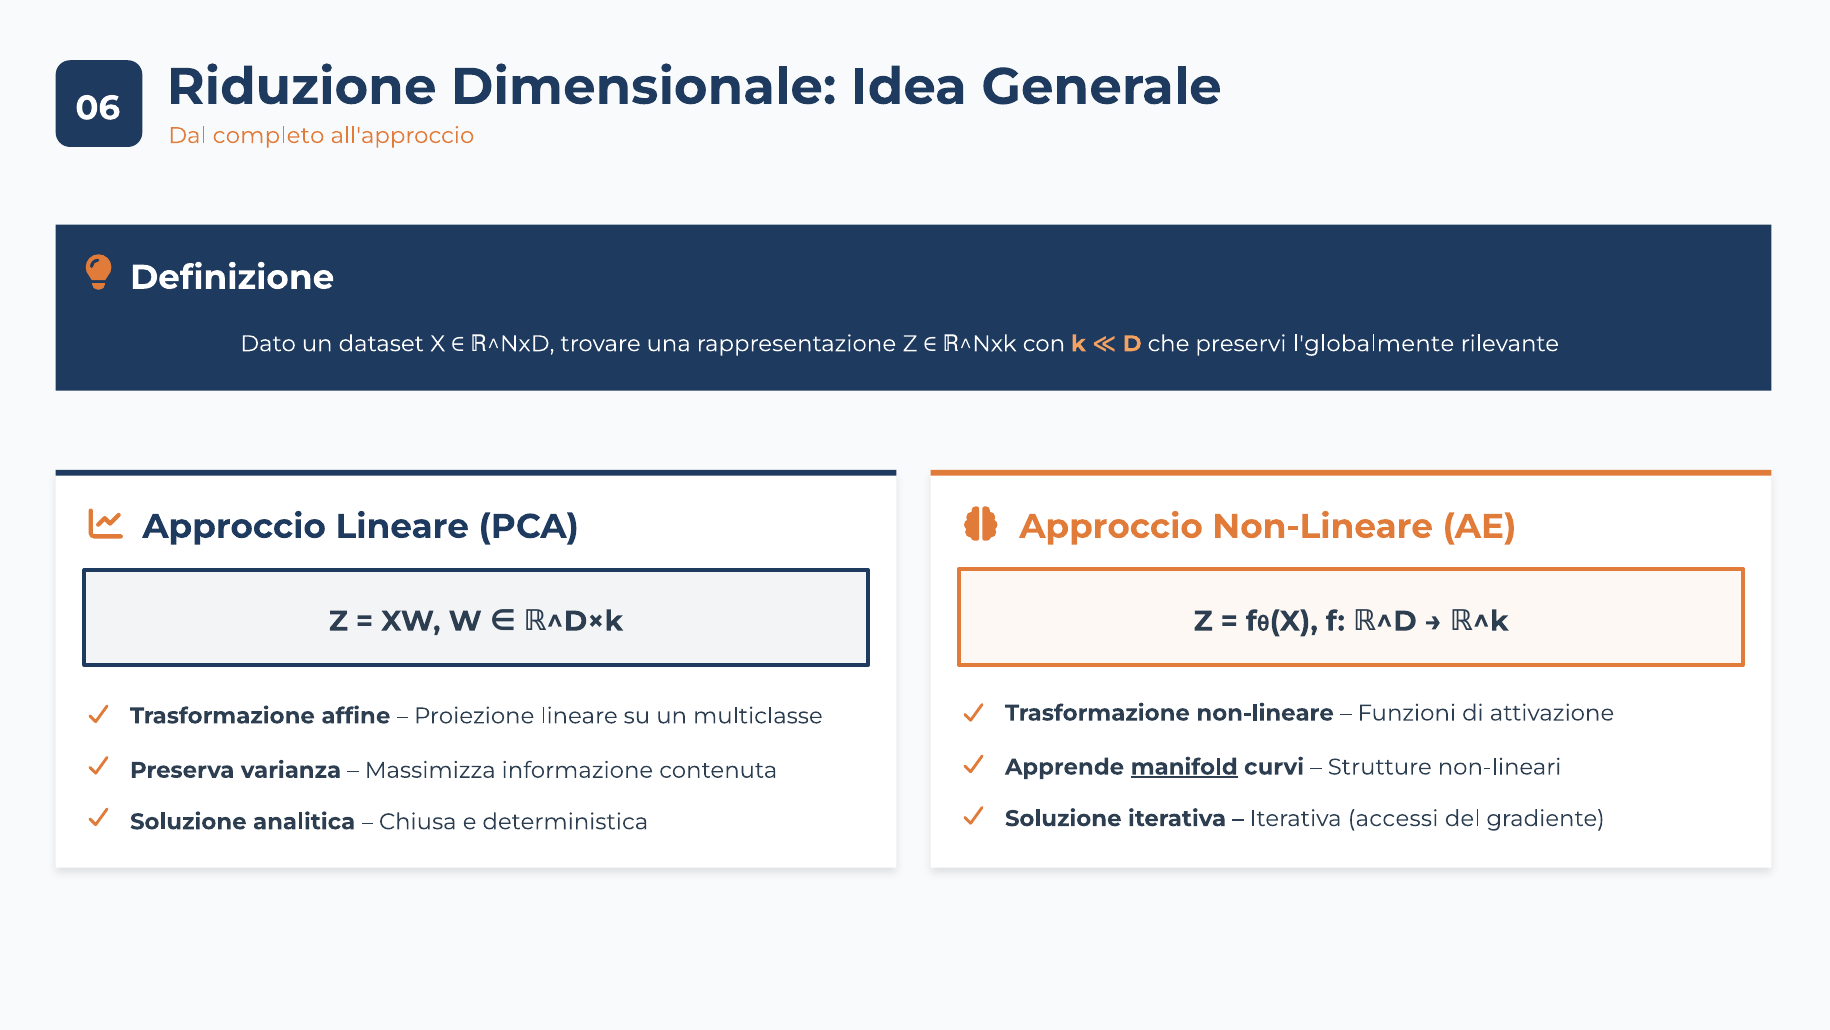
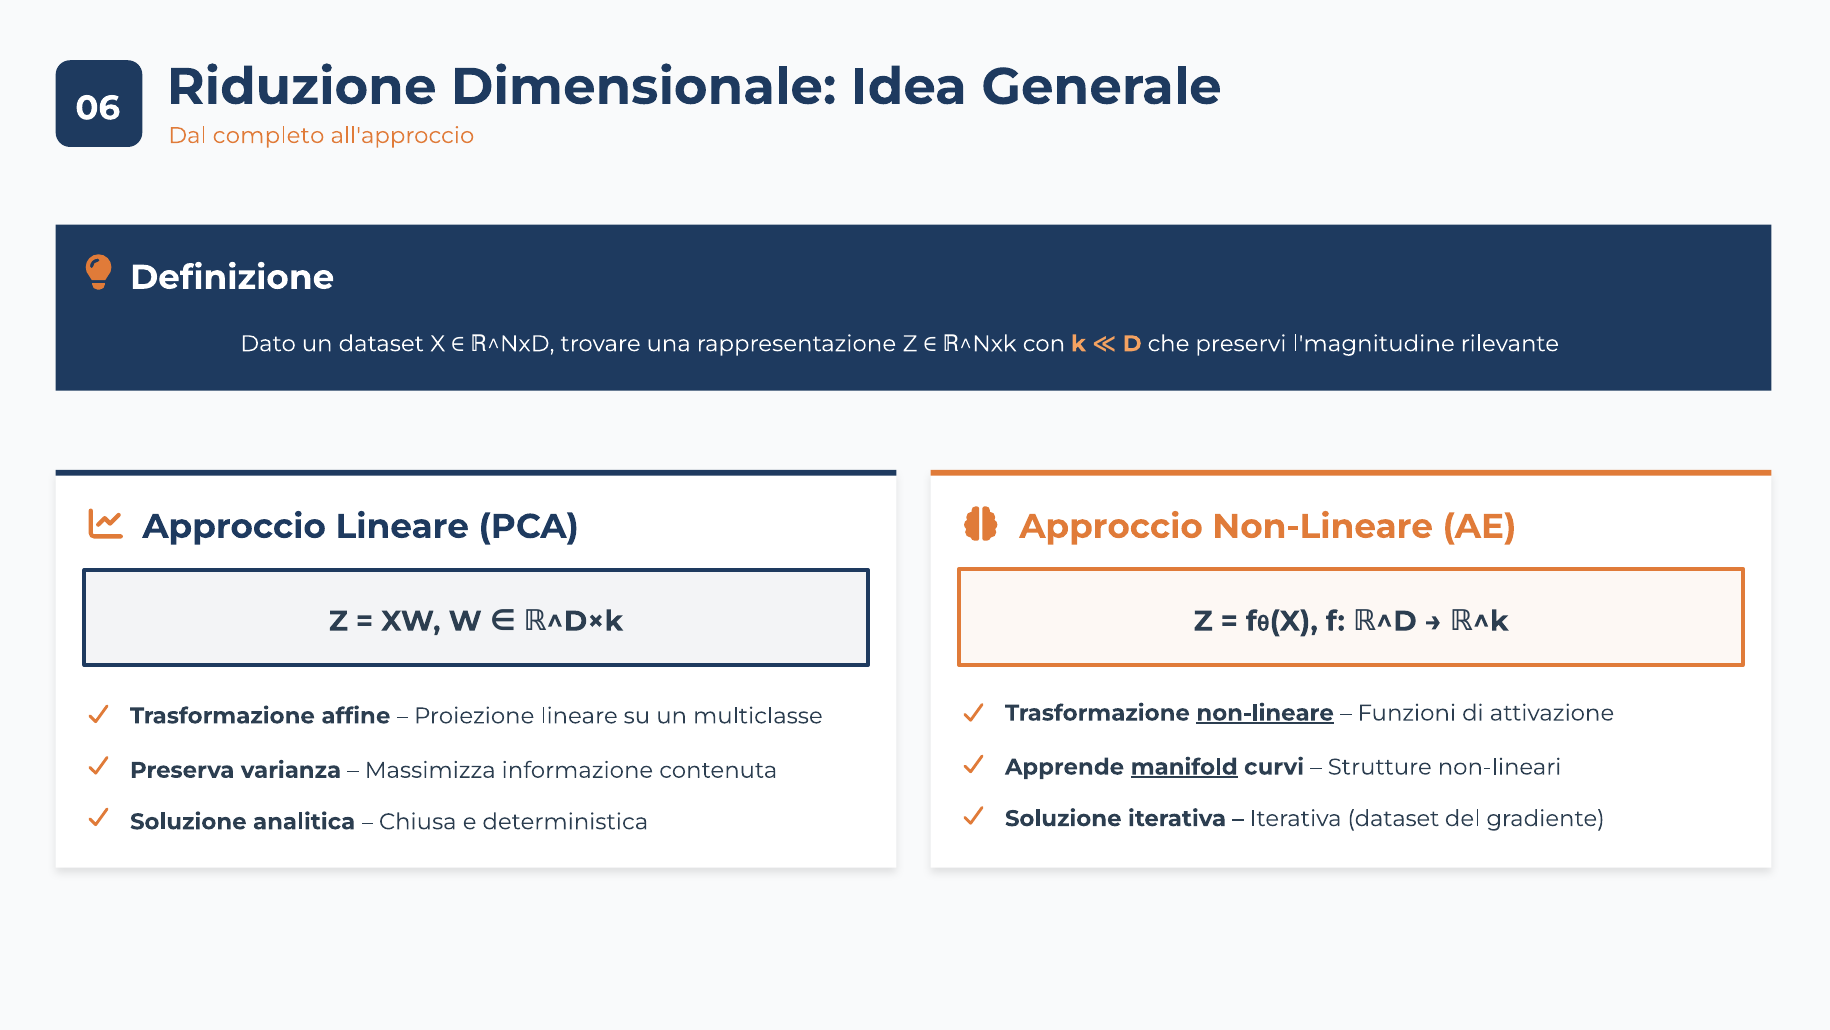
l'globalmente: l'globalmente -> l'magnitudine
non-lineare at (1265, 713) underline: none -> present
Iterativa accessi: accessi -> dataset
